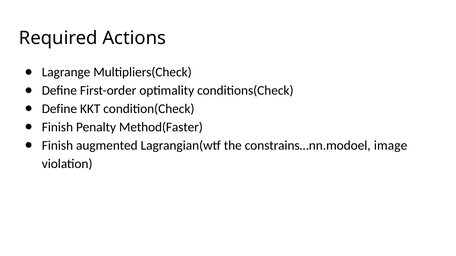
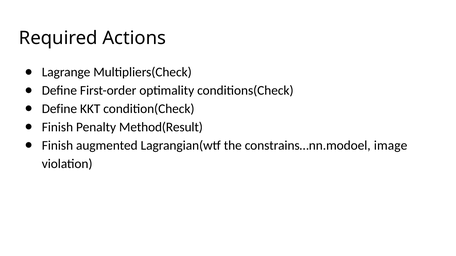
Method(Faster: Method(Faster -> Method(Result
